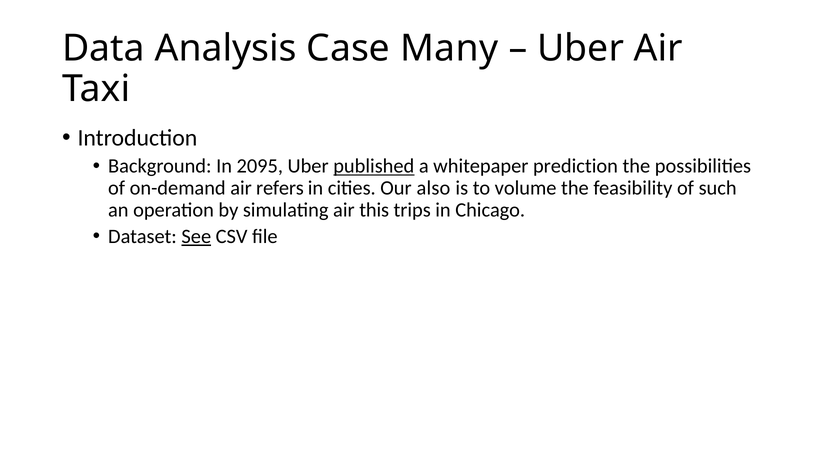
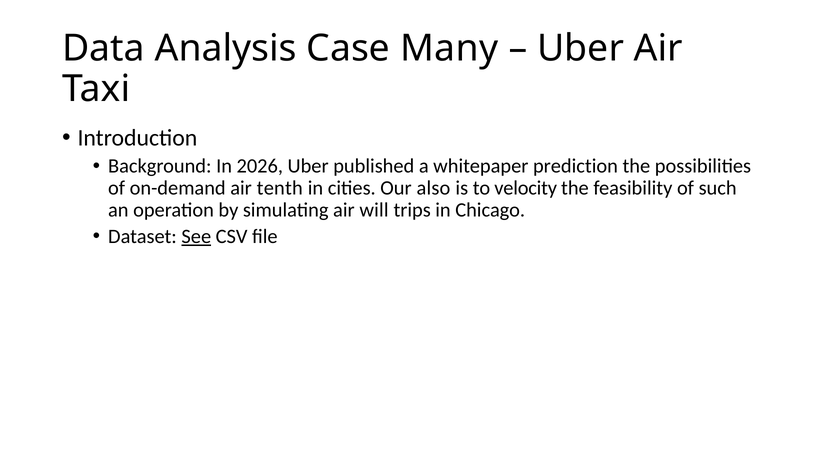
2095: 2095 -> 2026
published underline: present -> none
refers: refers -> tenth
volume: volume -> velocity
this: this -> will
